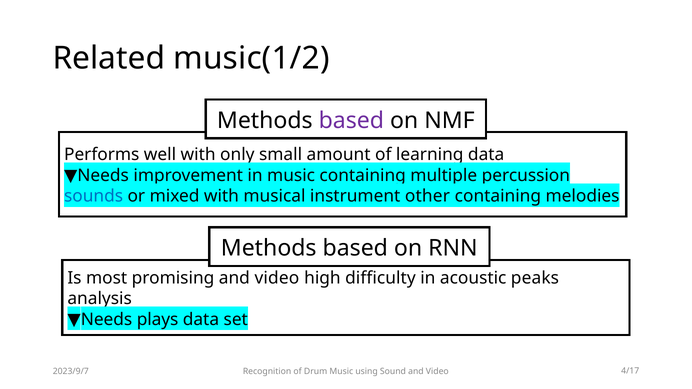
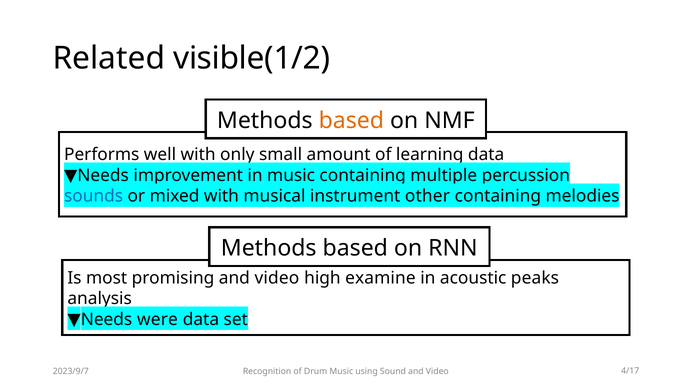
music(1/2: music(1/2 -> visible(1/2
based at (351, 121) colour: purple -> orange
difficulty: difficulty -> examine
plays: plays -> were
